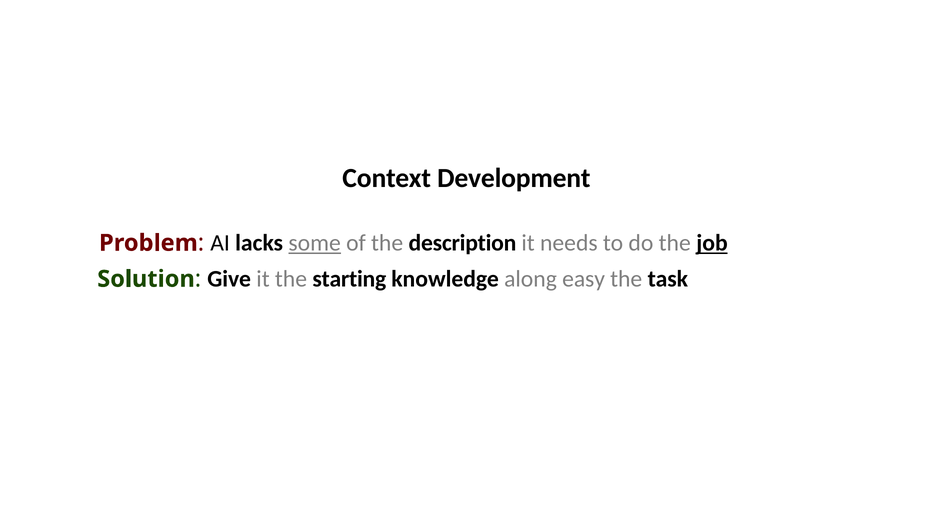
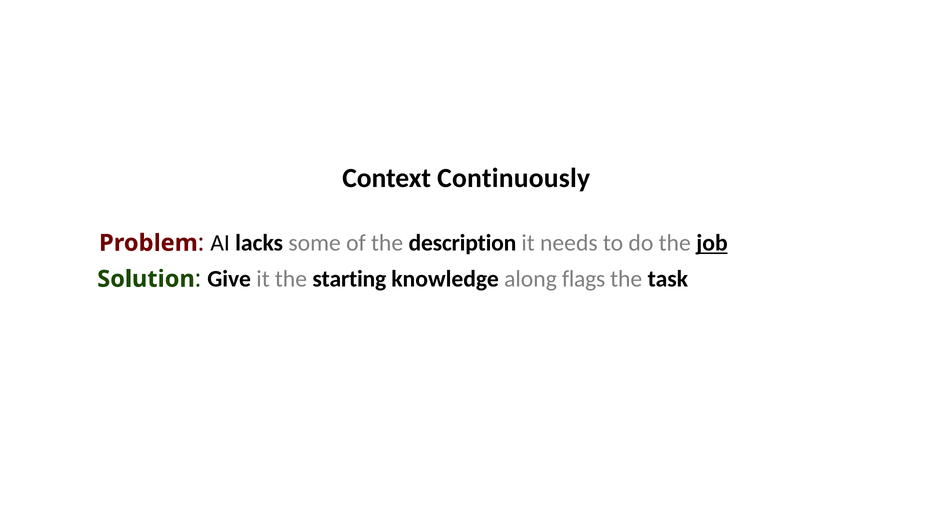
Development: Development -> Continuously
some underline: present -> none
easy: easy -> flags
